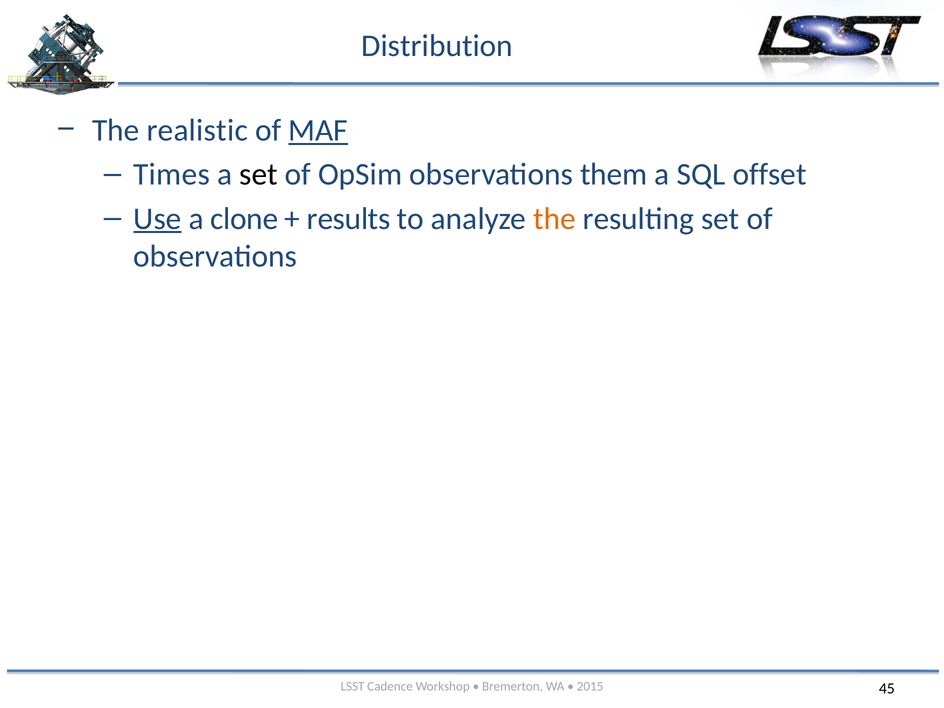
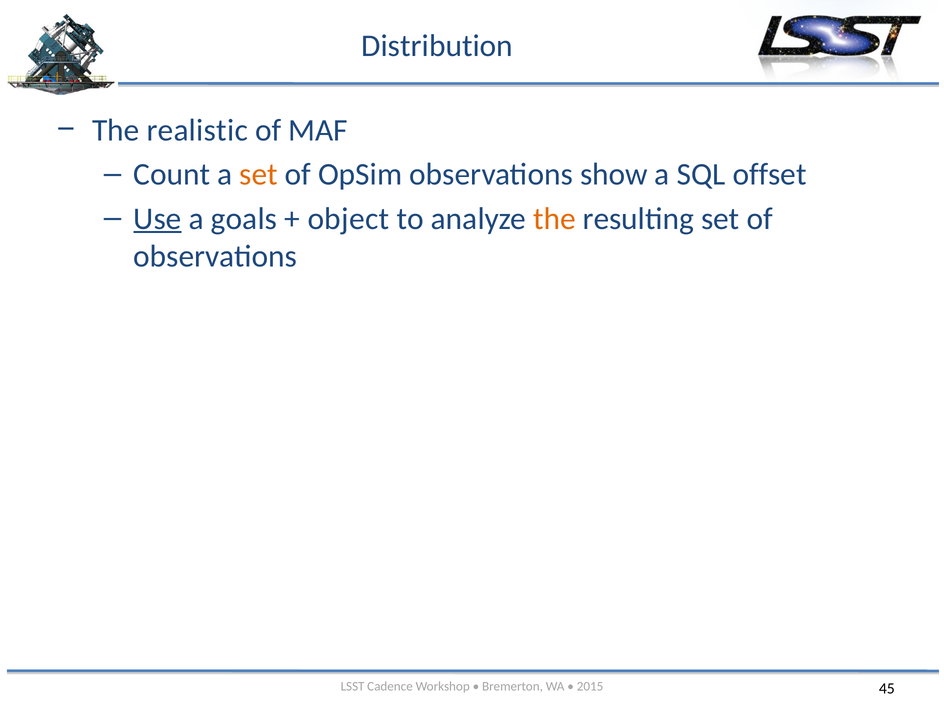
MAF underline: present -> none
Times: Times -> Count
set at (258, 175) colour: black -> orange
them: them -> show
clone: clone -> goals
results: results -> object
